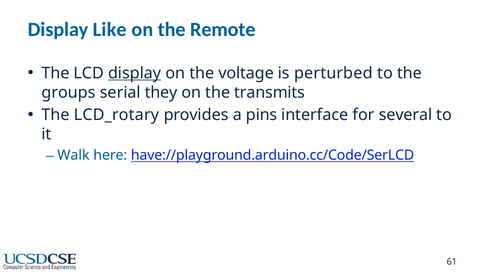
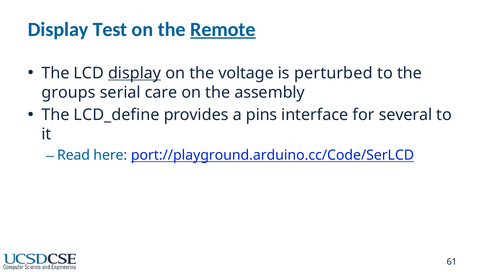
Like: Like -> Test
Remote underline: none -> present
they: they -> care
transmits: transmits -> assembly
LCD_rotary: LCD_rotary -> LCD_define
Walk: Walk -> Read
have://playground.arduino.cc/Code/SerLCD: have://playground.arduino.cc/Code/SerLCD -> port://playground.arduino.cc/Code/SerLCD
